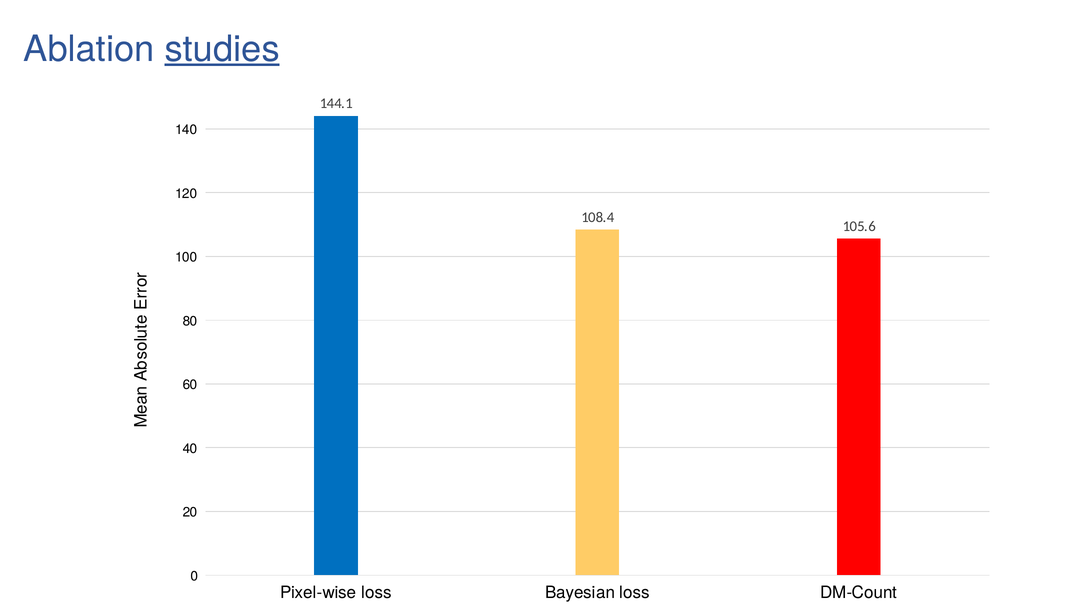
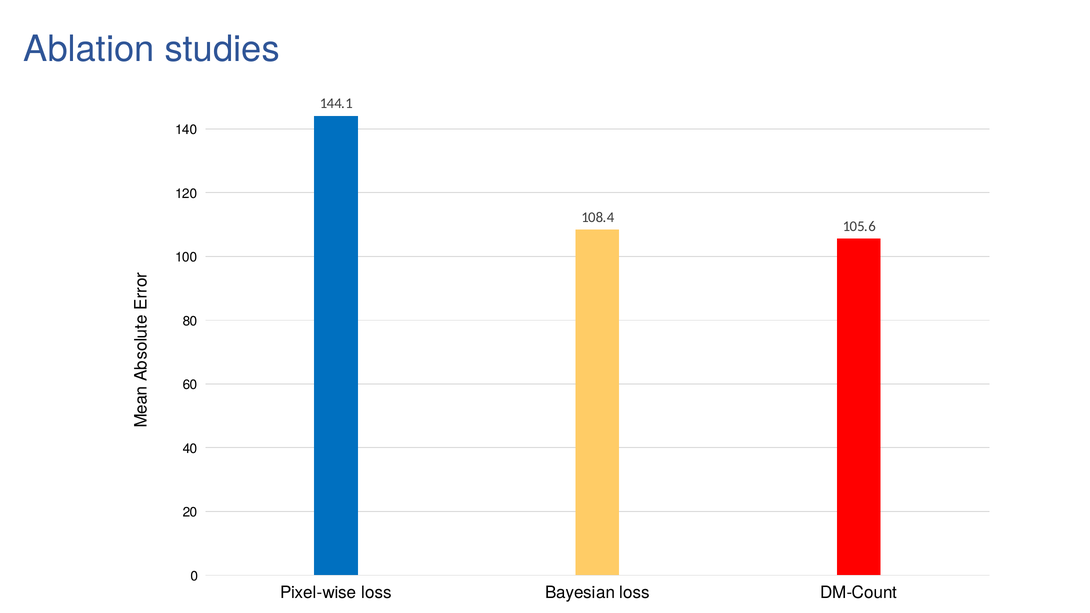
studies underline: present -> none
